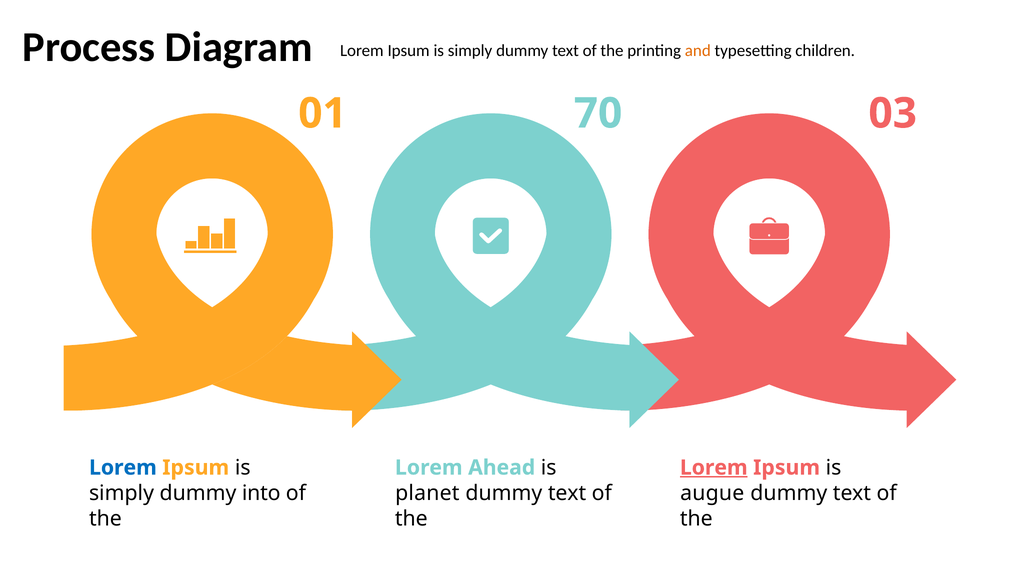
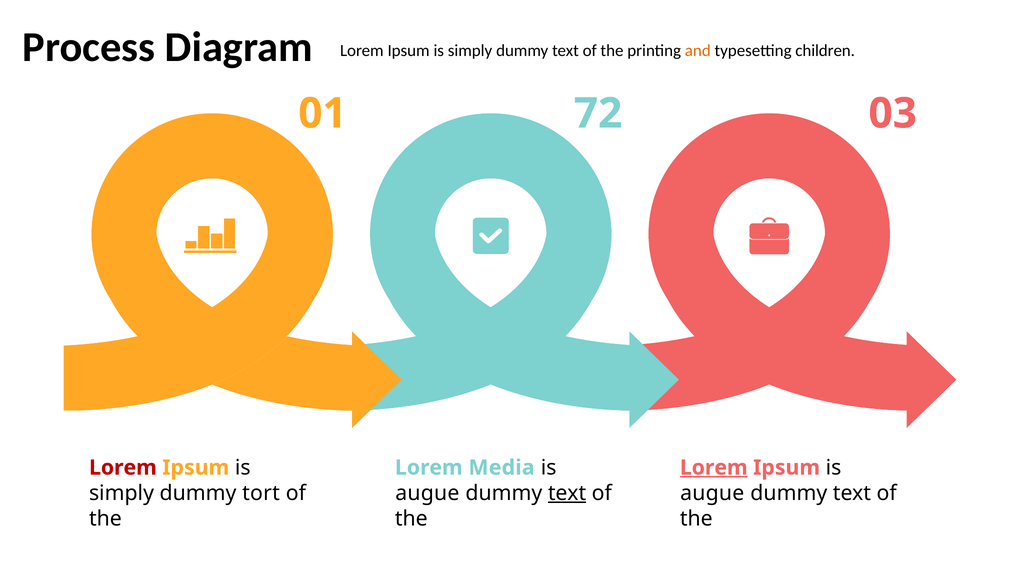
70: 70 -> 72
Lorem at (123, 467) colour: blue -> red
Ahead: Ahead -> Media
into: into -> tort
planet at (427, 493): planet -> augue
text at (567, 493) underline: none -> present
